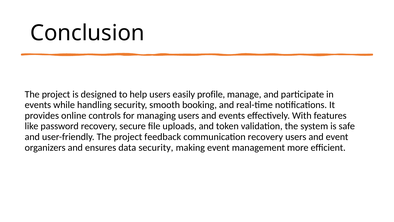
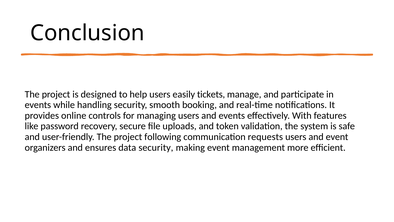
profile: profile -> tickets
feedback: feedback -> following
communication recovery: recovery -> requests
